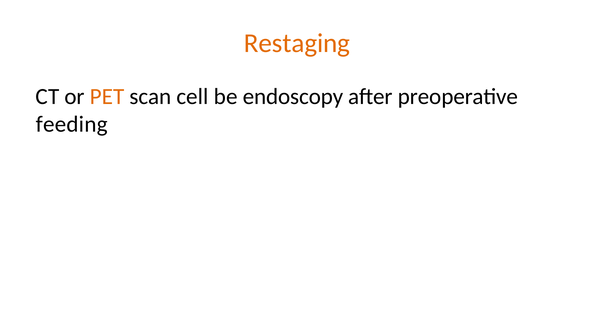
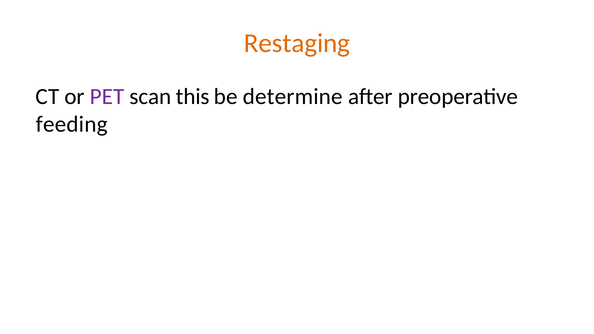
PET colour: orange -> purple
cell: cell -> this
endoscopy: endoscopy -> determine
